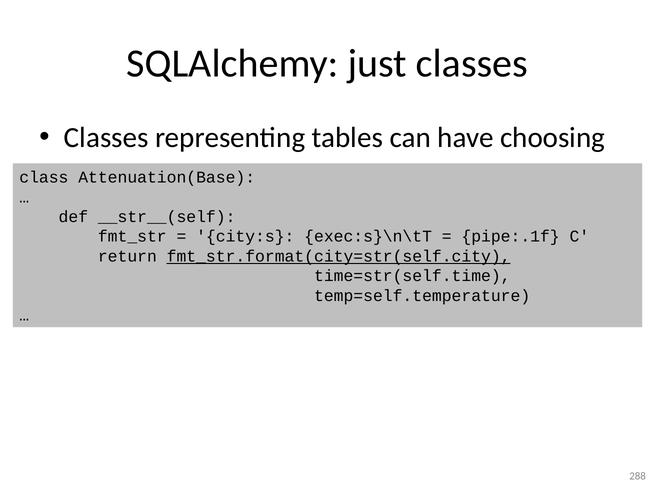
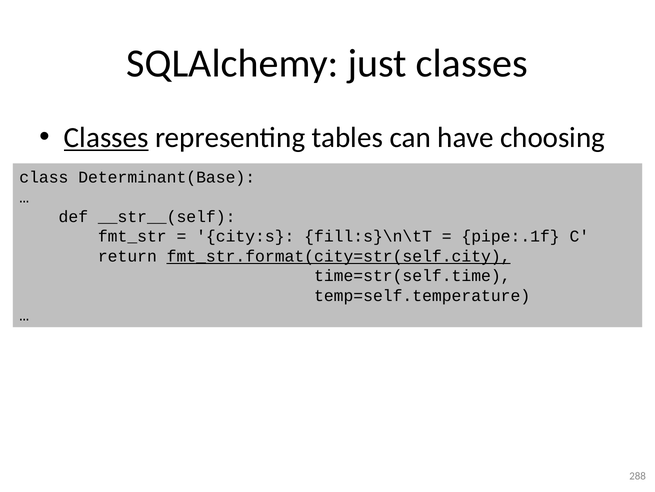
Classes at (106, 137) underline: none -> present
Attenuation(Base: Attenuation(Base -> Determinant(Base
exec:s}\n\tT: exec:s}\n\tT -> fill:s}\n\tT
